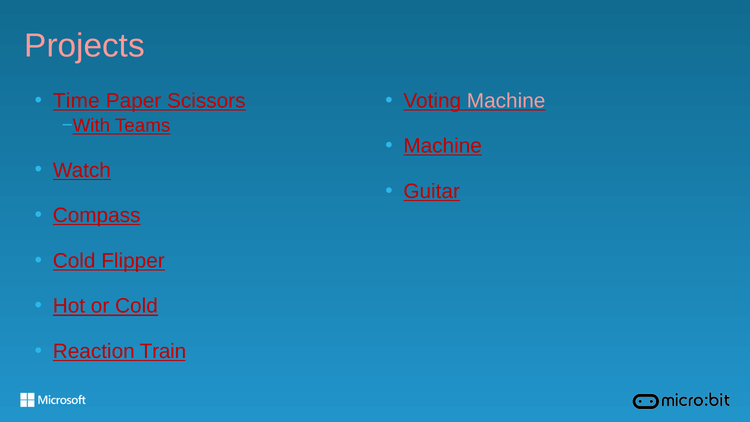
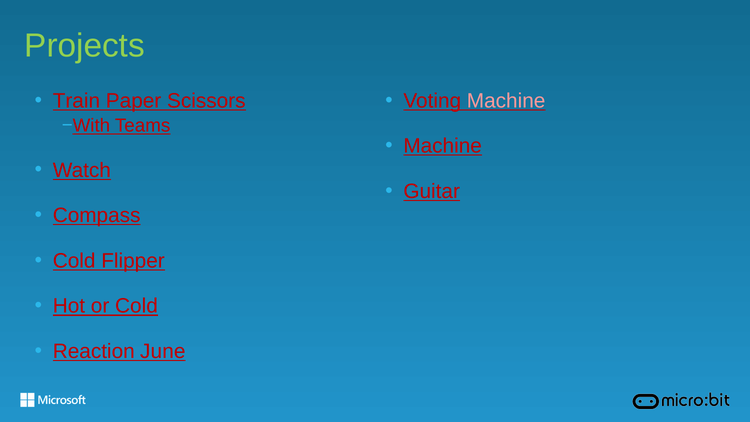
Projects colour: pink -> light green
Time: Time -> Train
Train: Train -> June
